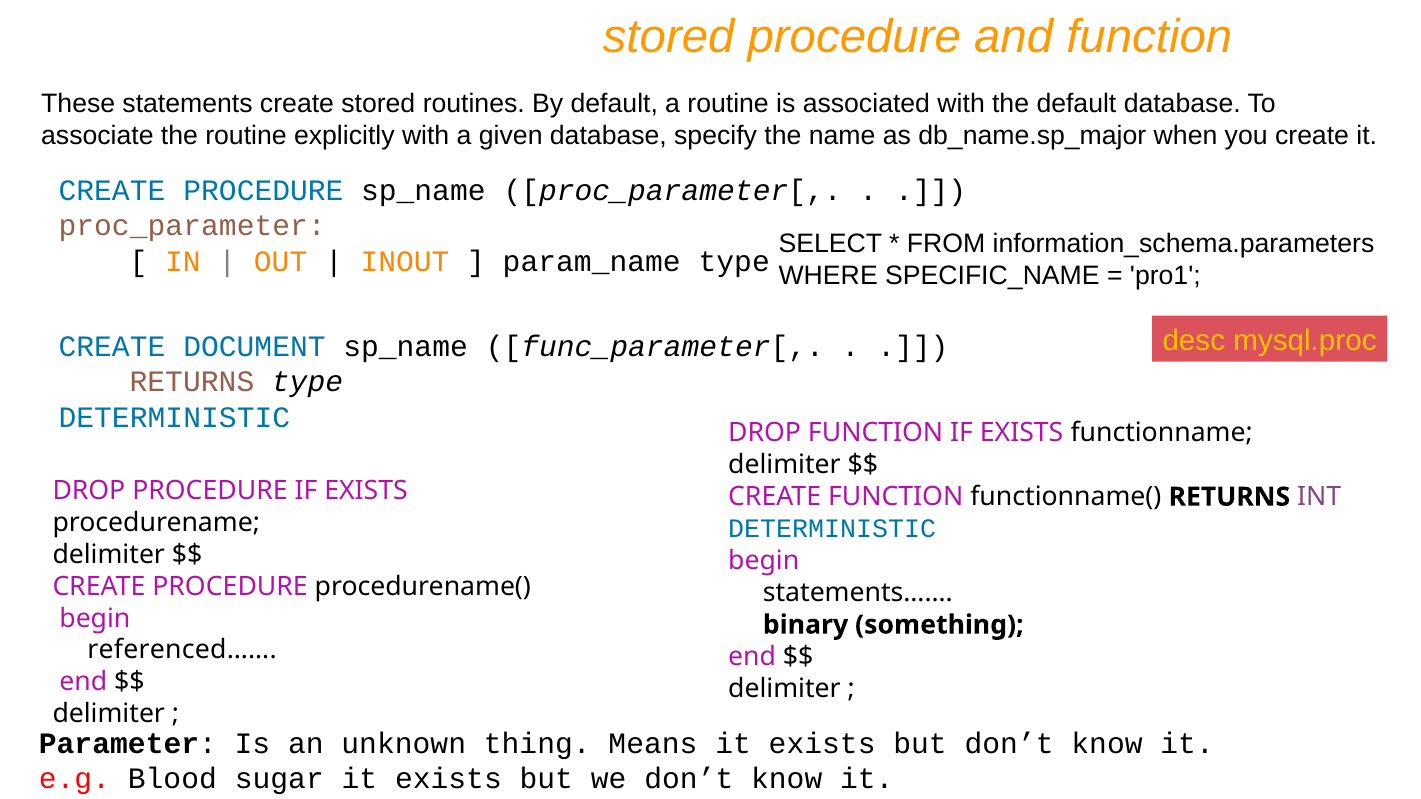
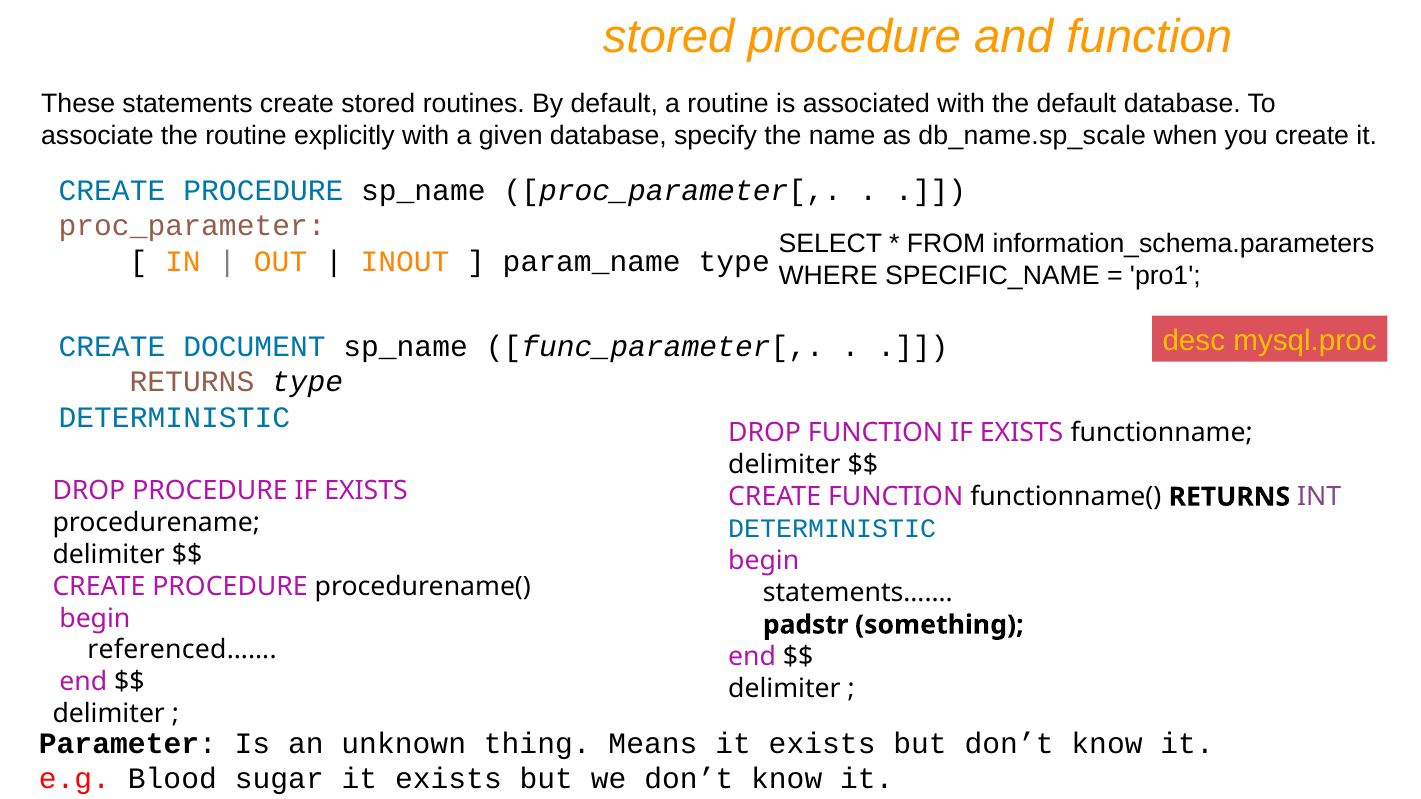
db_name.sp_major: db_name.sp_major -> db_name.sp_scale
binary: binary -> padstr
